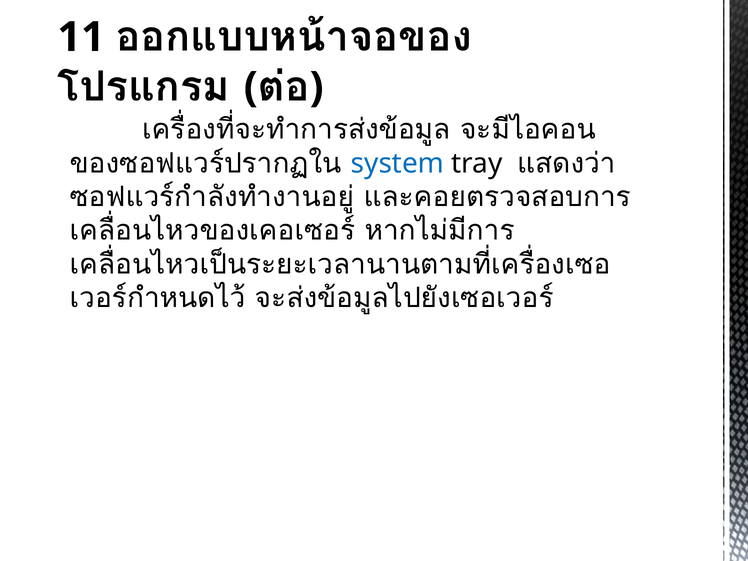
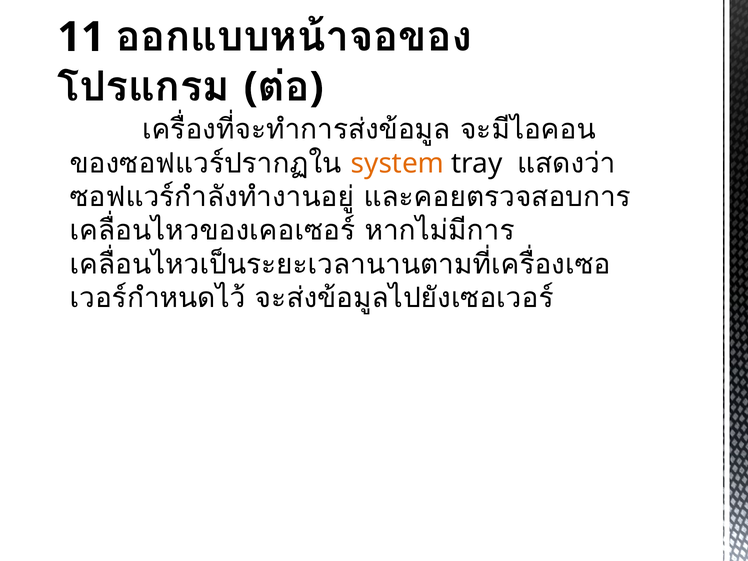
system colour: blue -> orange
